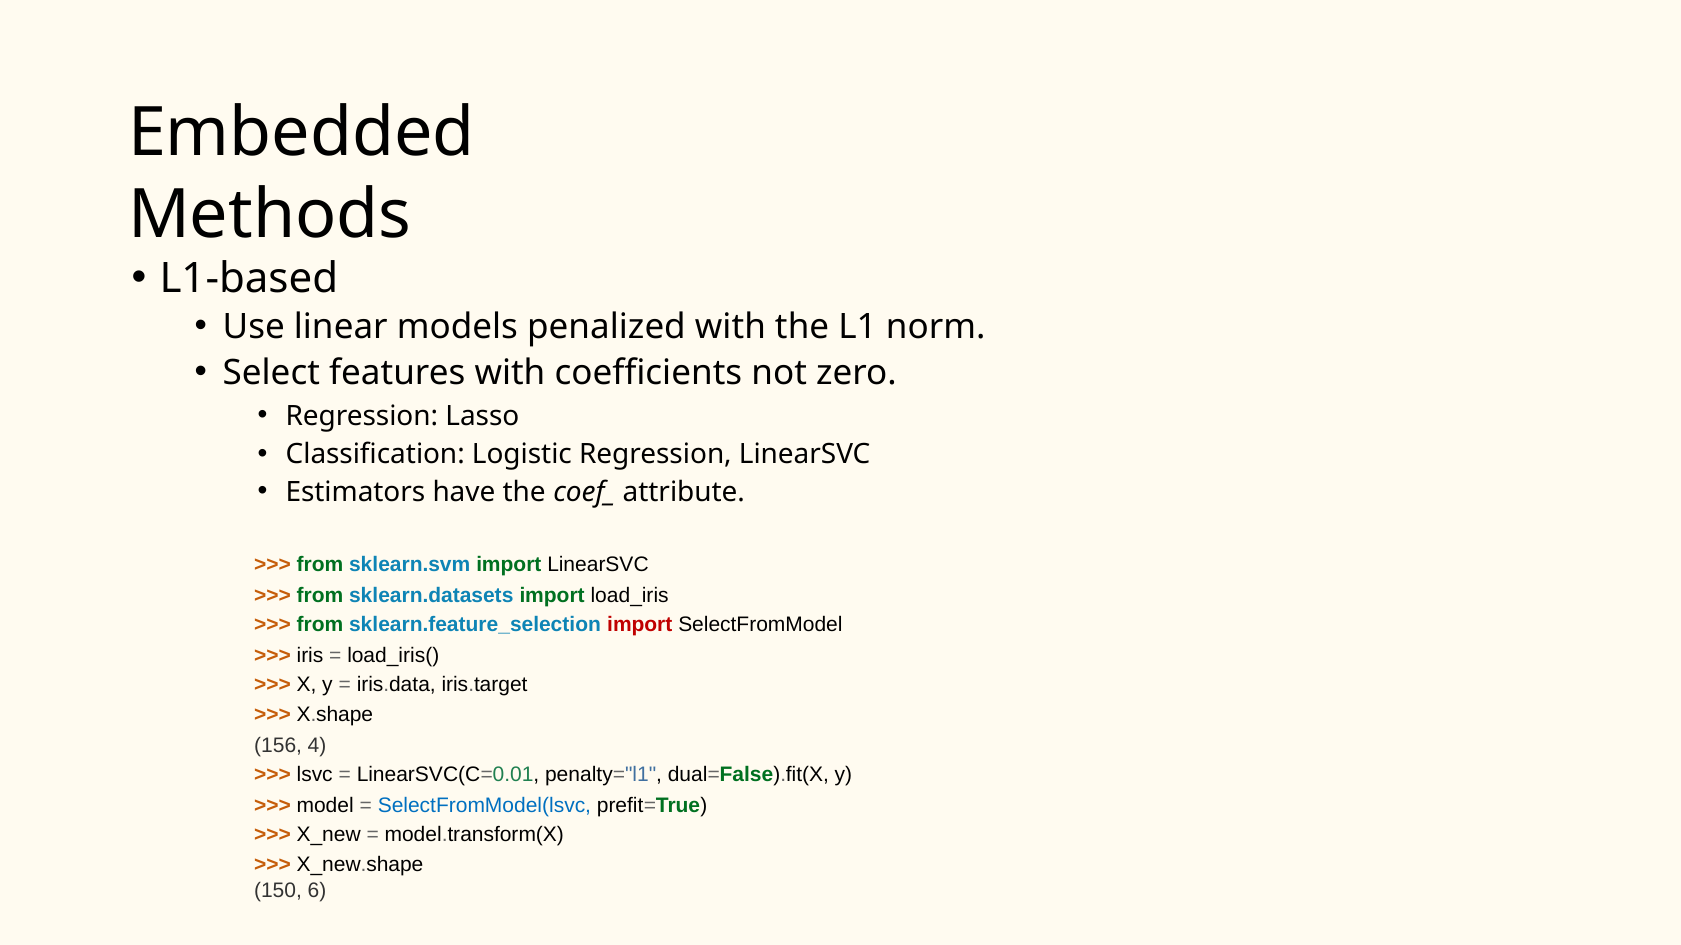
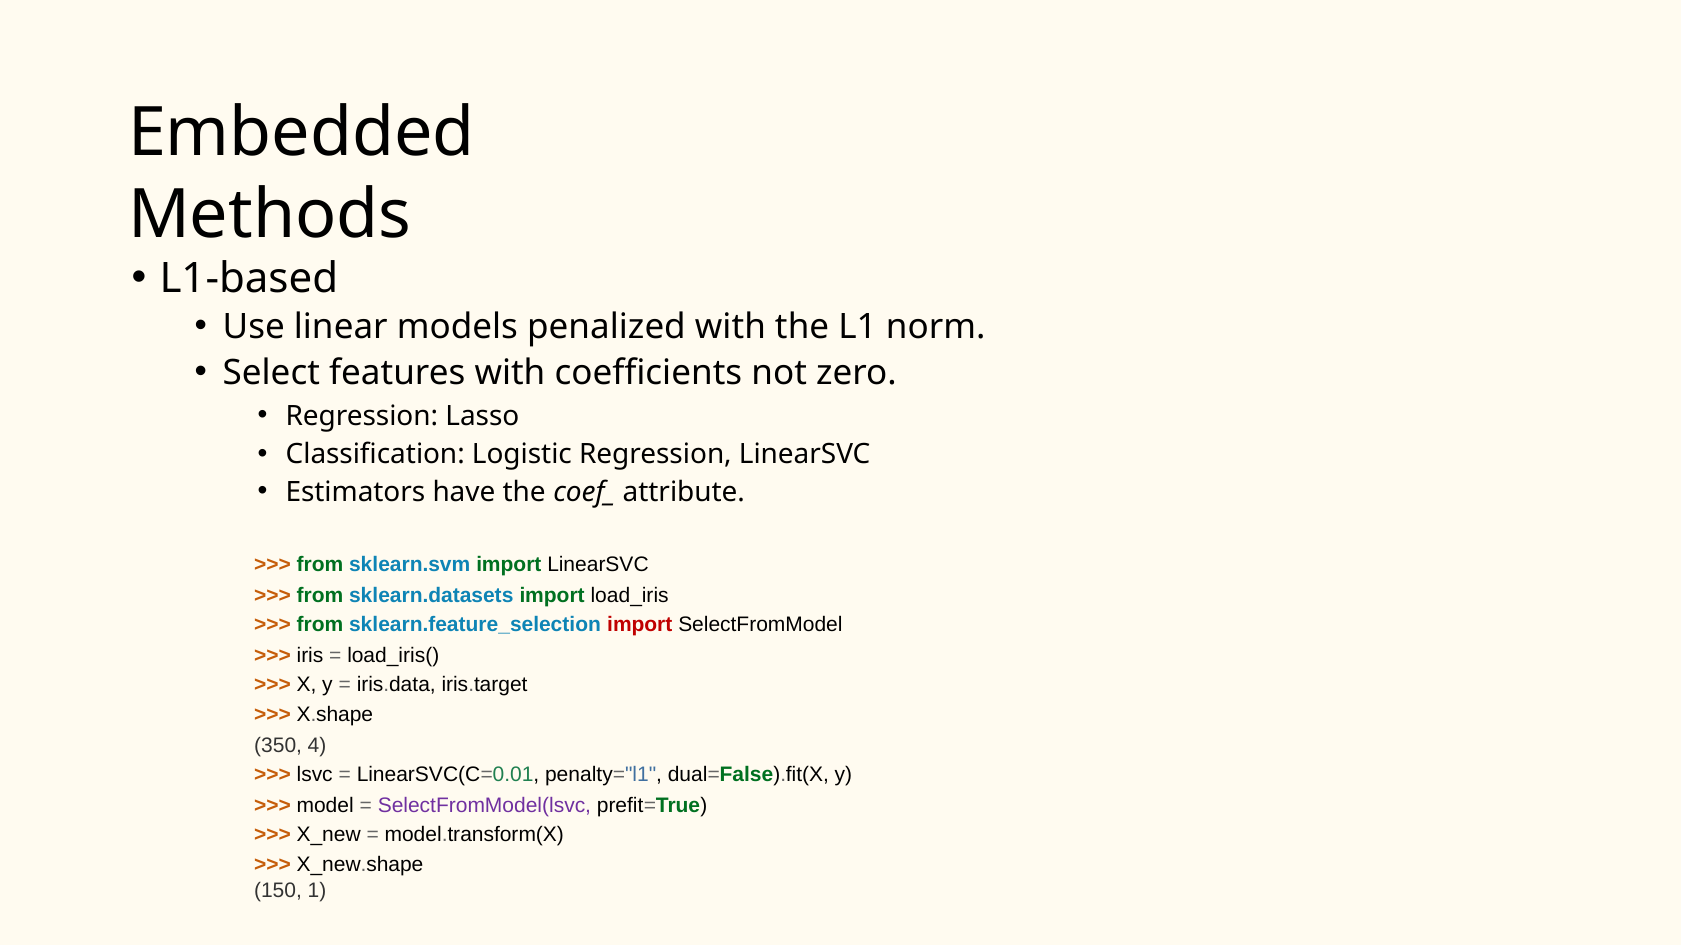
156: 156 -> 350
SelectFromModel(lsvc colour: blue -> purple
6: 6 -> 1
